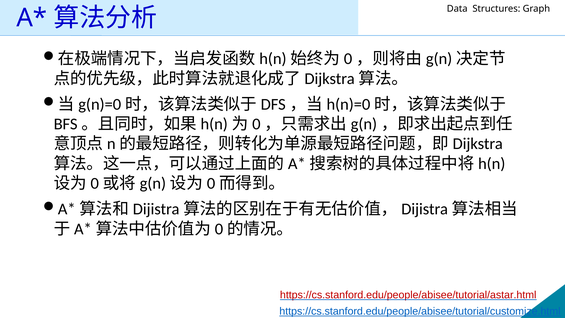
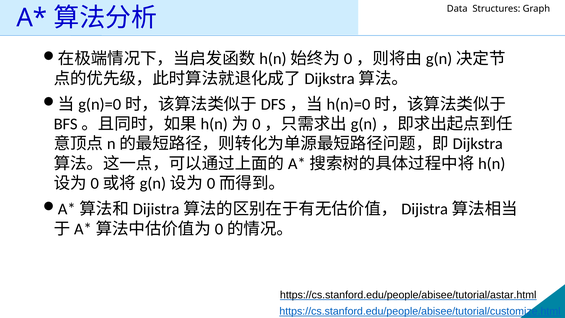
https://cs.stanford.edu/people/abisee/tutorial/astar.html colour: red -> black
